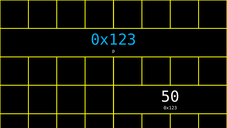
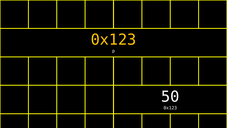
0x123 at (113, 40) colour: light blue -> yellow
